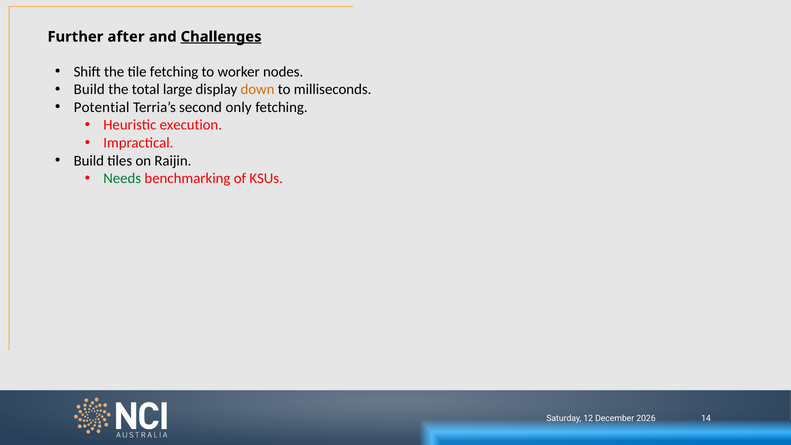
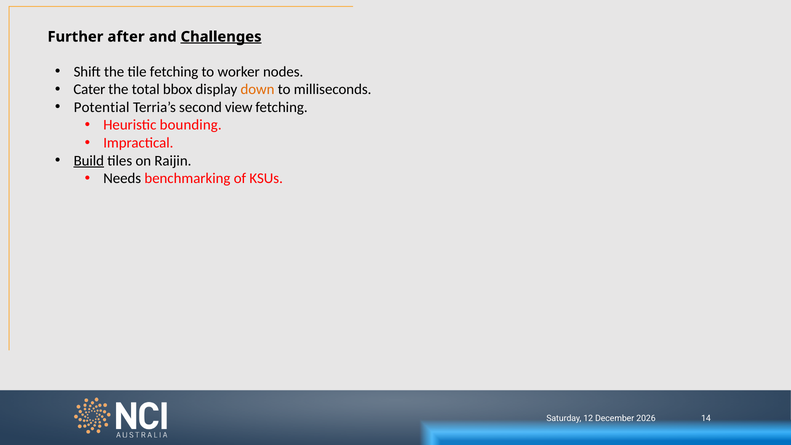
Build at (89, 89): Build -> Cater
large: large -> bbox
only: only -> view
execution: execution -> bounding
Build at (89, 161) underline: none -> present
Needs colour: green -> black
